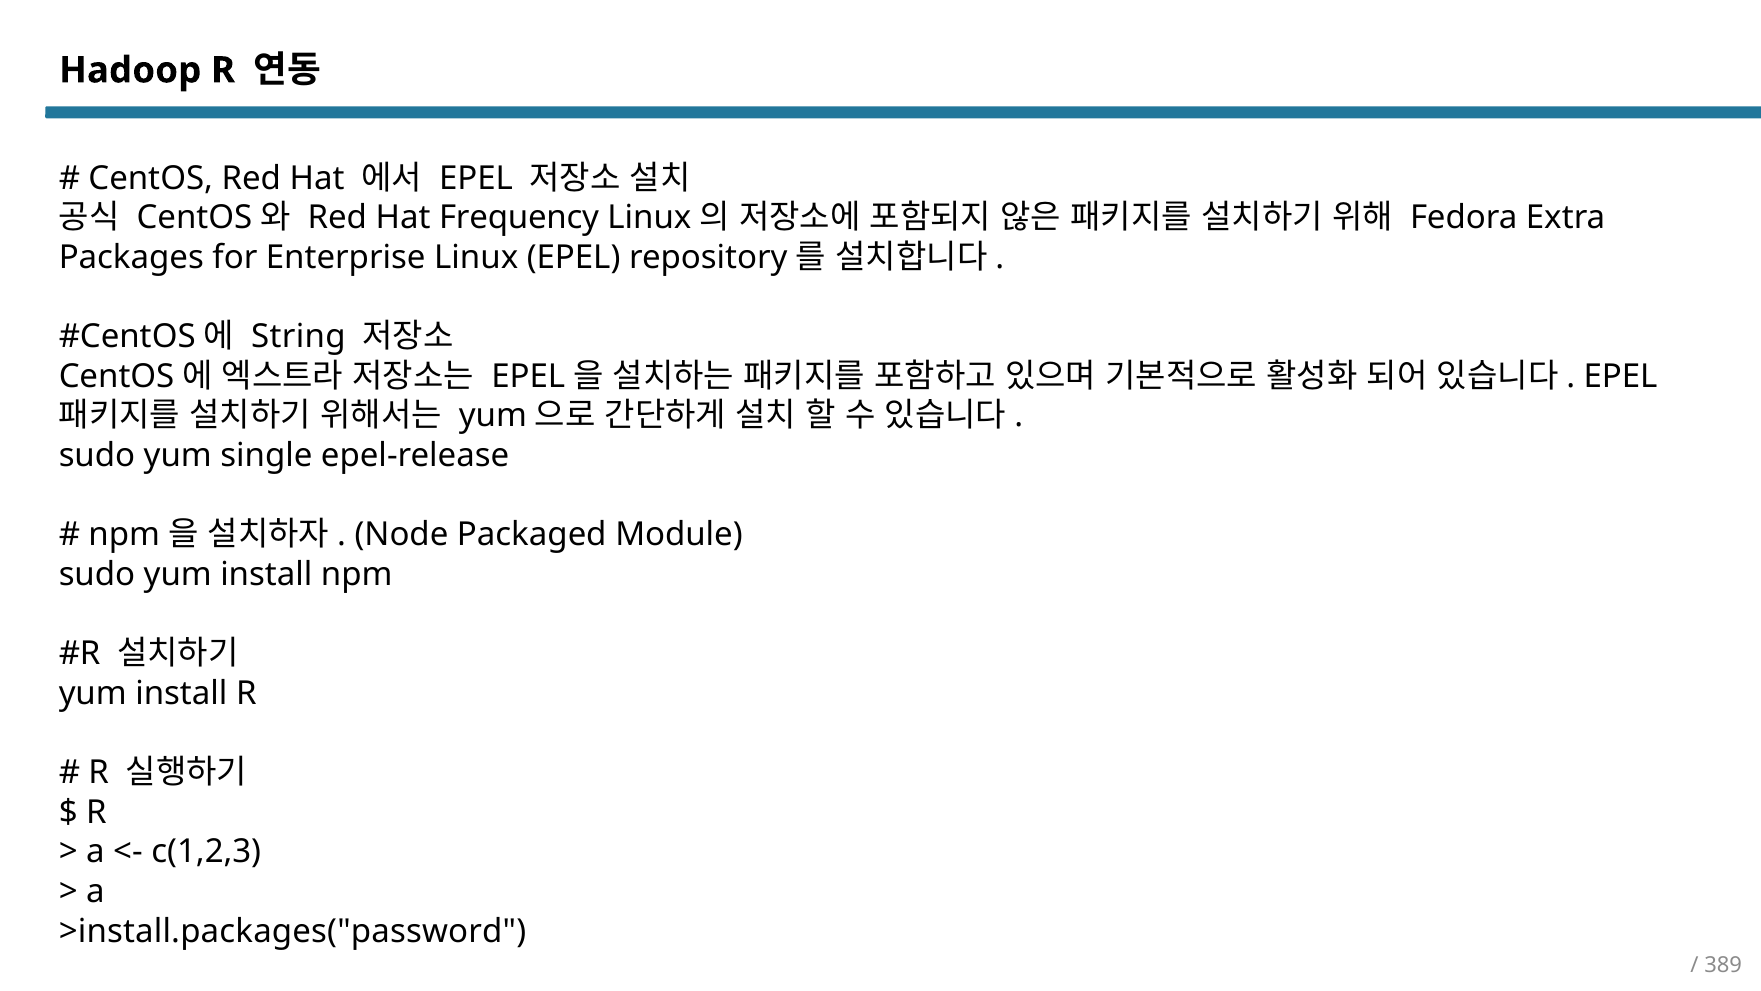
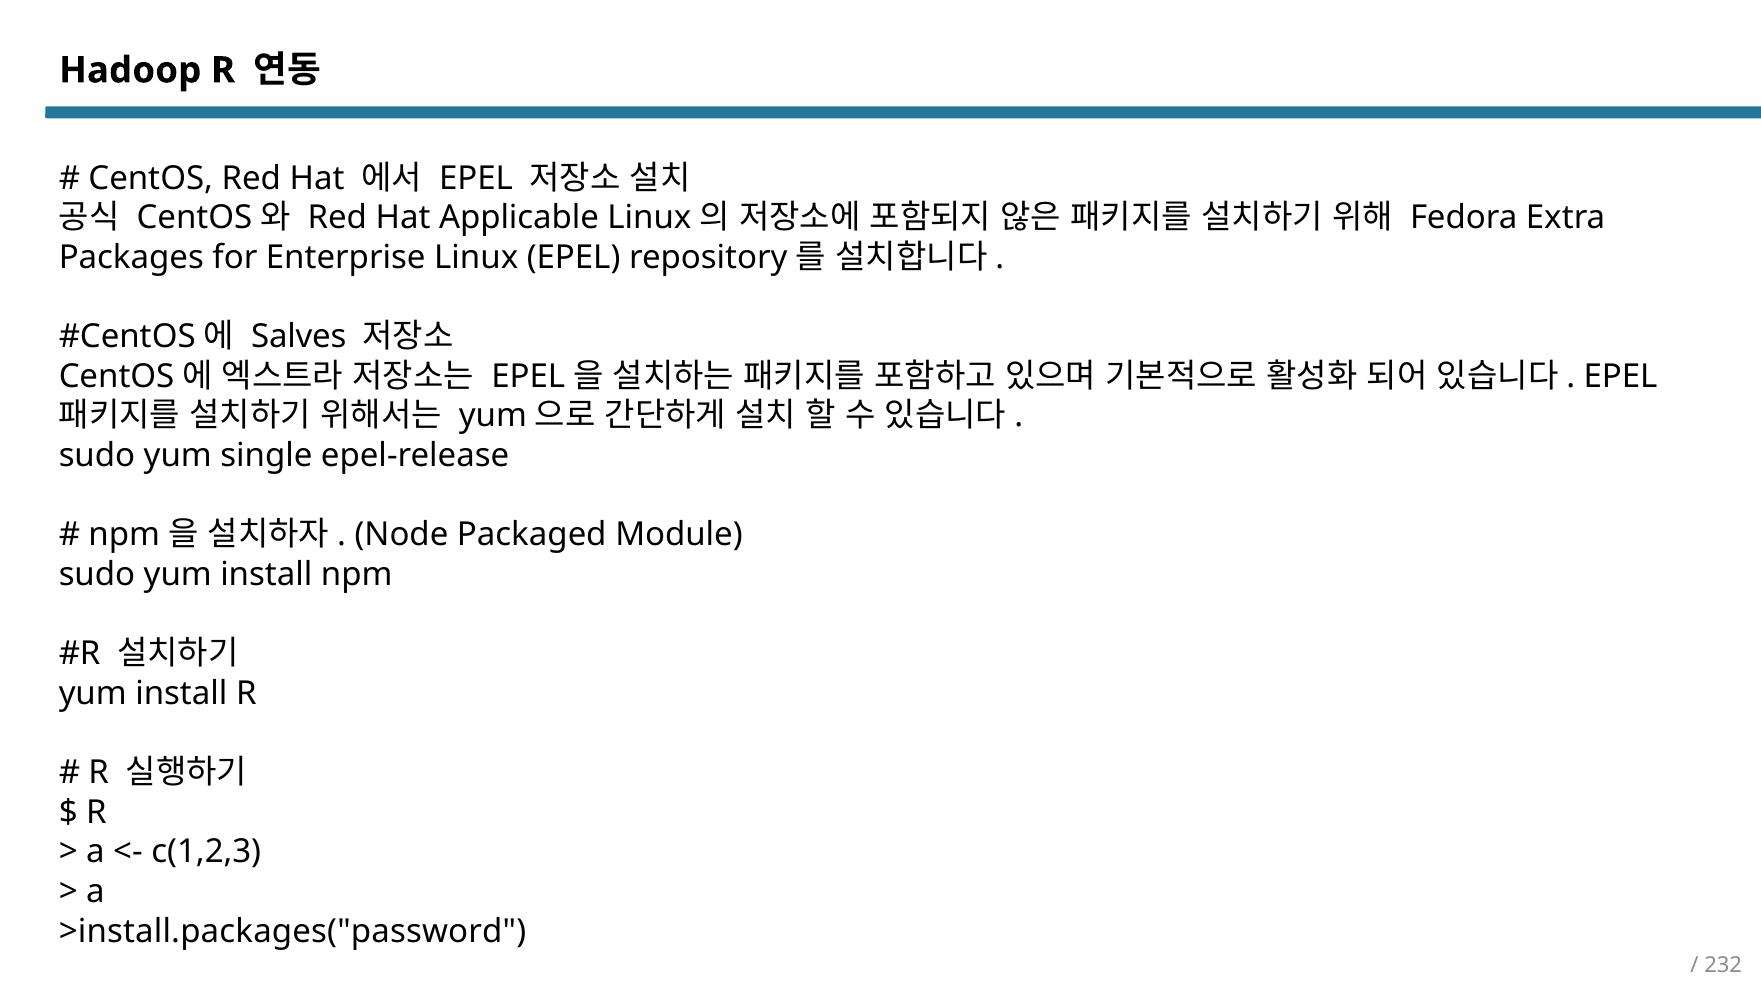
Frequency: Frequency -> Applicable
String: String -> Salves
389: 389 -> 232
